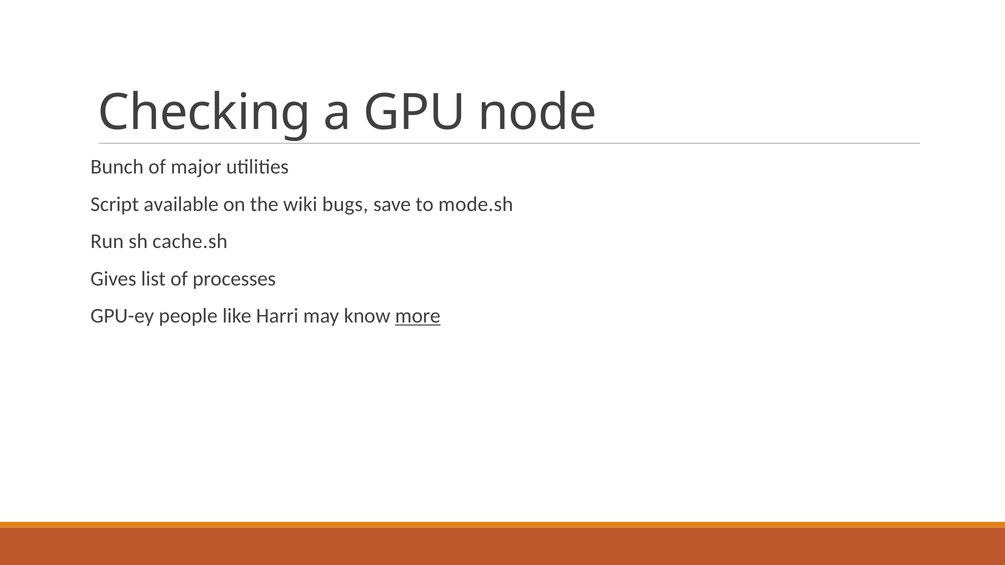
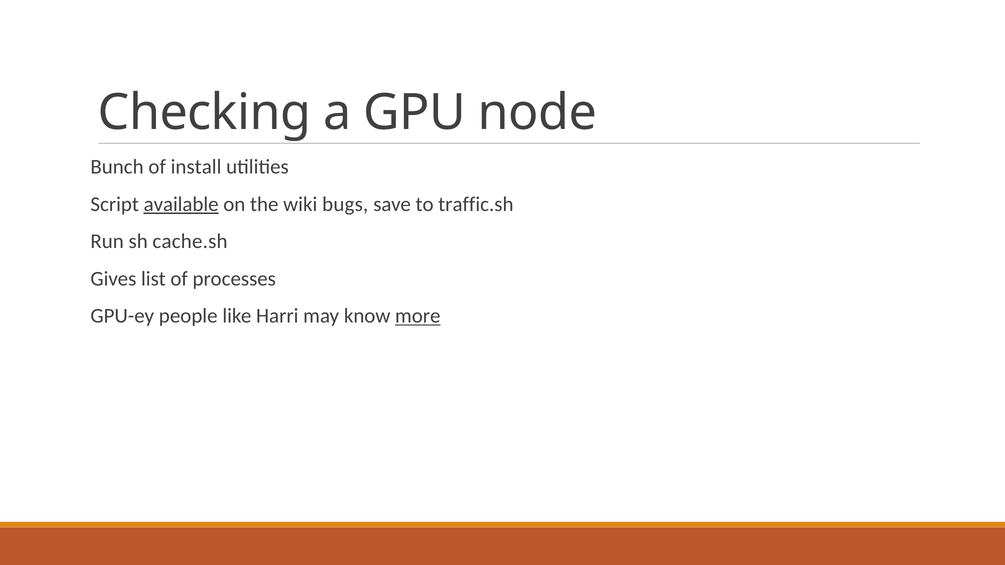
major: major -> install
available underline: none -> present
mode.sh: mode.sh -> traffic.sh
